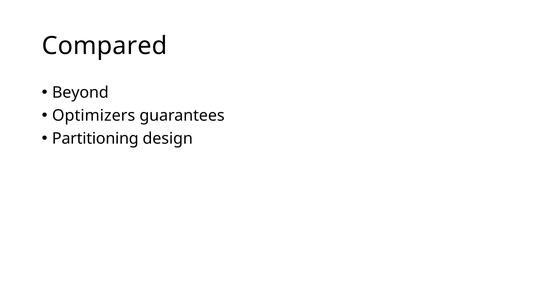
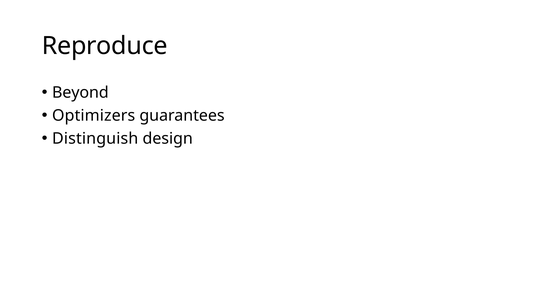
Compared: Compared -> Reproduce
Partitioning: Partitioning -> Distinguish
